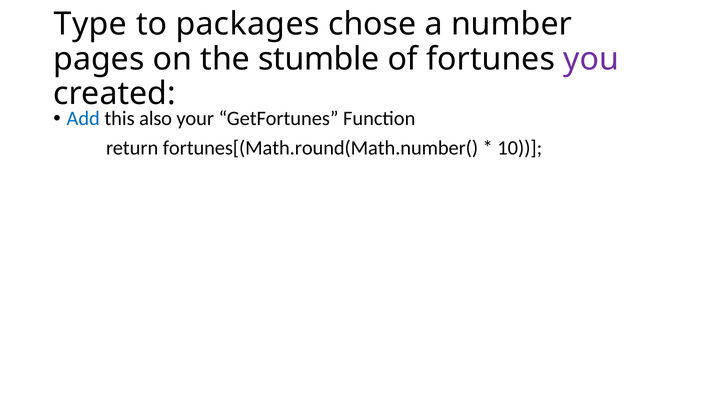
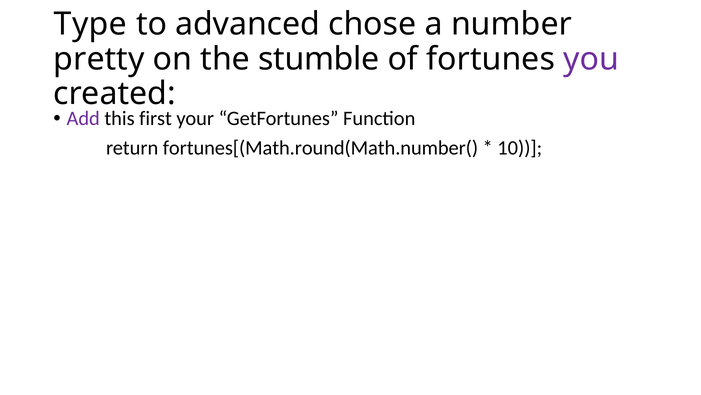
packages: packages -> advanced
pages: pages -> pretty
Add colour: blue -> purple
also: also -> first
